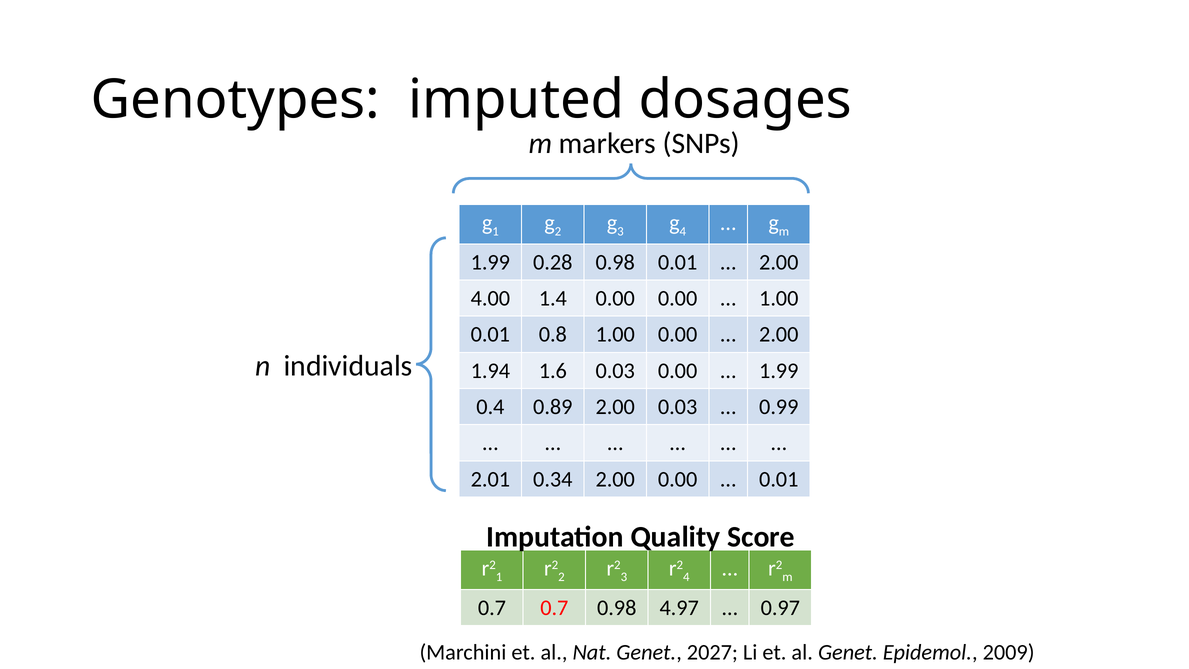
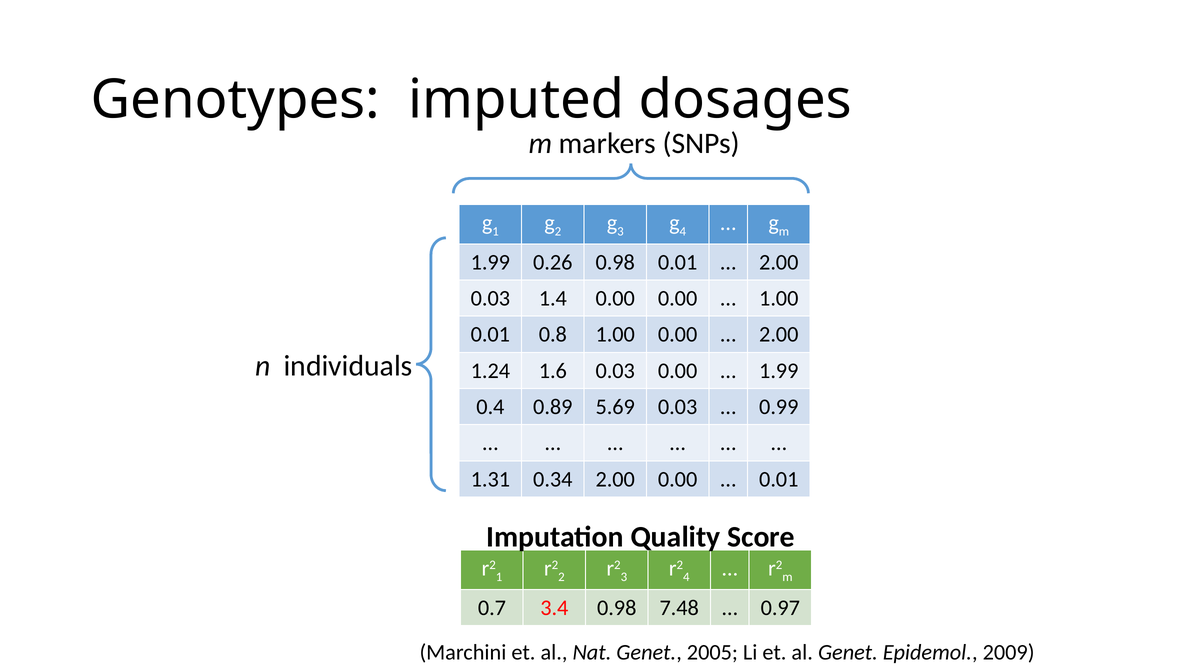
0.28: 0.28 -> 0.26
4.00 at (490, 298): 4.00 -> 0.03
1.94: 1.94 -> 1.24
0.89 2.00: 2.00 -> 5.69
2.01: 2.01 -> 1.31
0.7 0.7: 0.7 -> 3.4
4.97: 4.97 -> 7.48
2027: 2027 -> 2005
